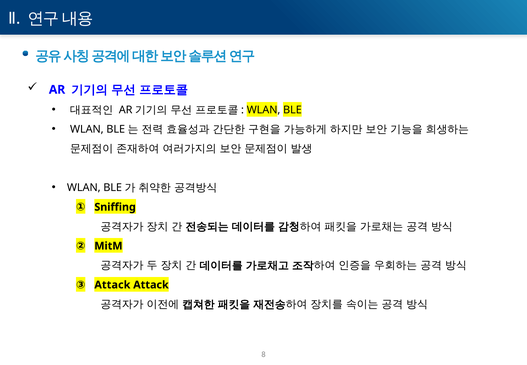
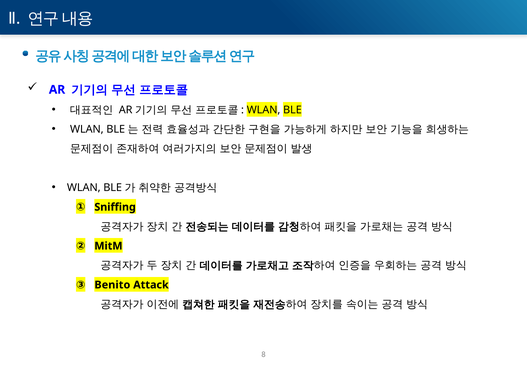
Attack at (112, 285): Attack -> Benito
